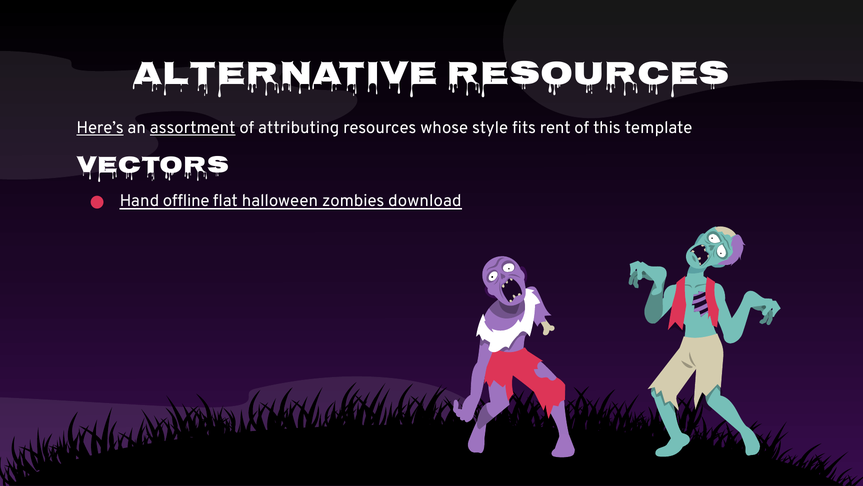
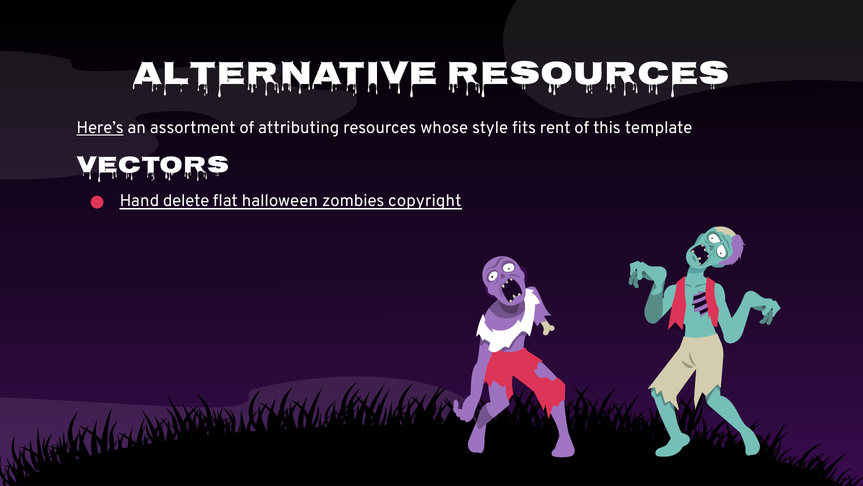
assortment underline: present -> none
offline: offline -> delete
download: download -> copyright
